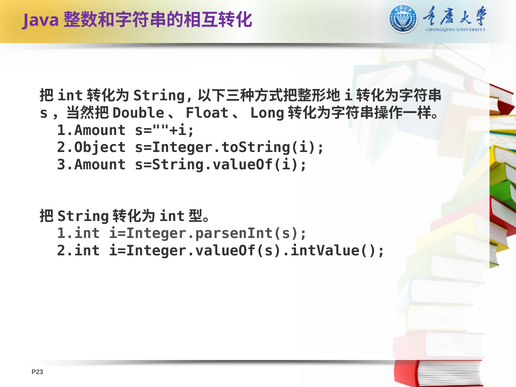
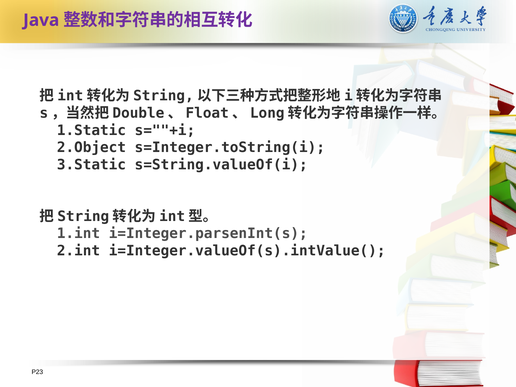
1.Amount: 1.Amount -> 1.Static
3.Amount: 3.Amount -> 3.Static
